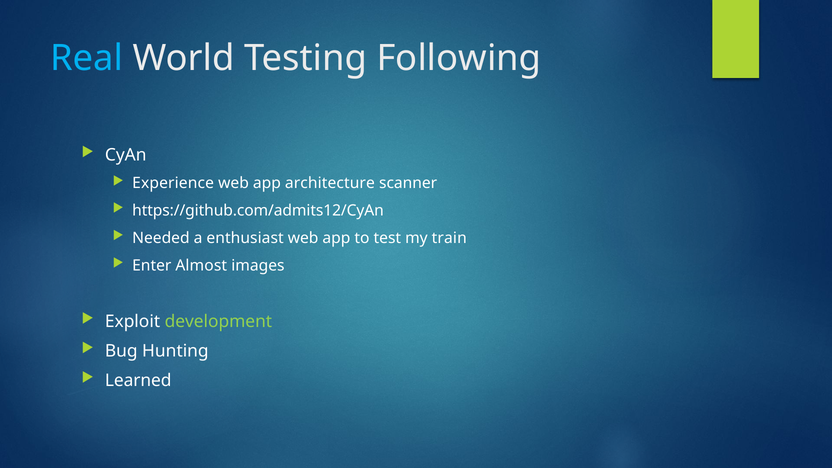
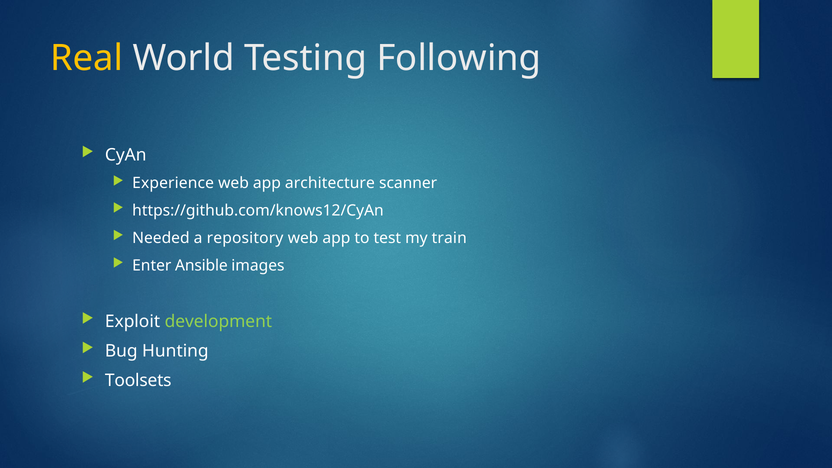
Real colour: light blue -> yellow
https://github.com/admits12/CyAn: https://github.com/admits12/CyAn -> https://github.com/knows12/CyAn
enthusiast: enthusiast -> repository
Almost: Almost -> Ansible
Learned: Learned -> Toolsets
